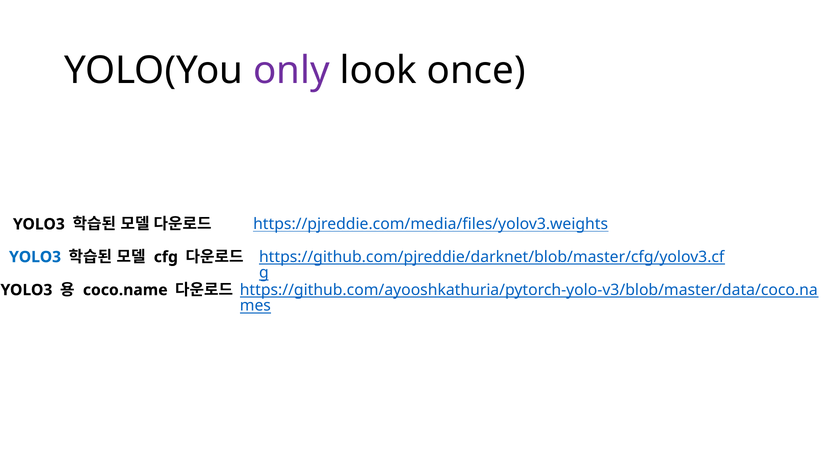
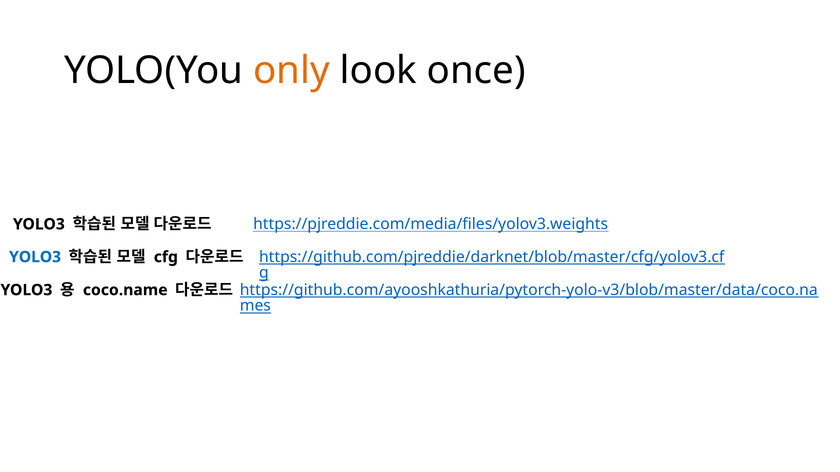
only colour: purple -> orange
